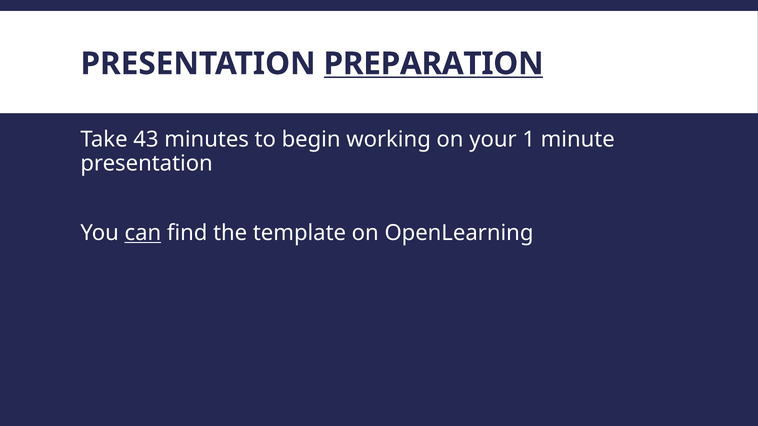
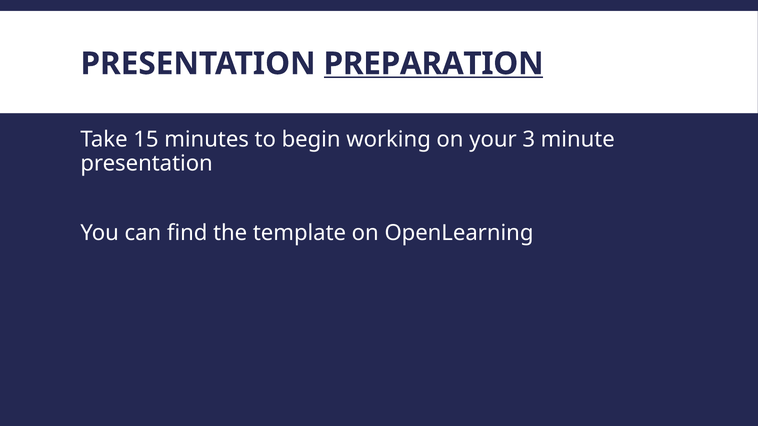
43: 43 -> 15
1: 1 -> 3
can underline: present -> none
